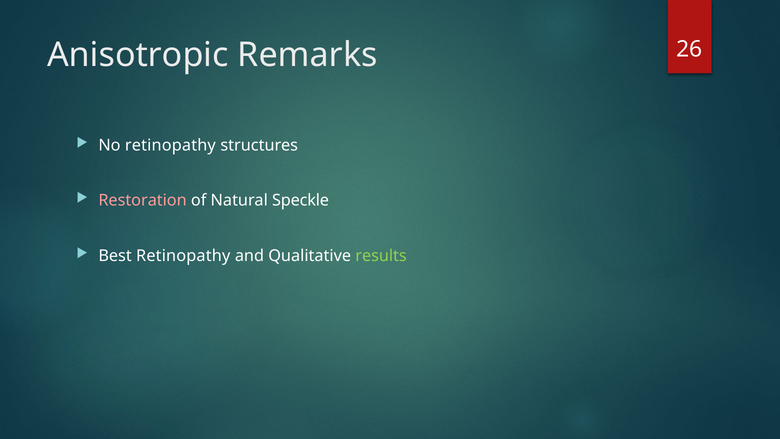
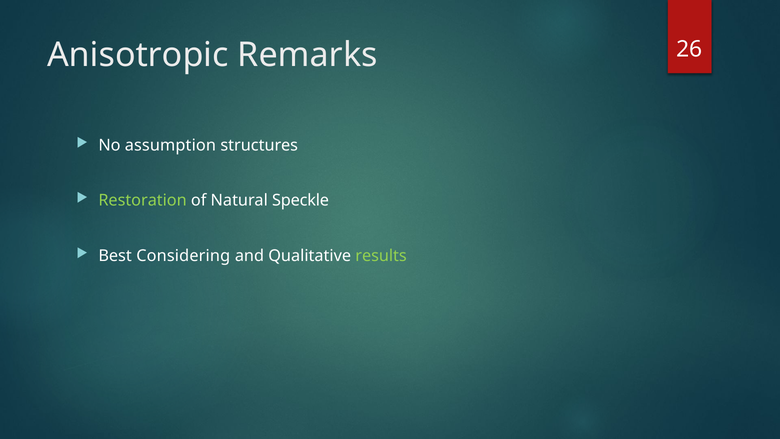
No retinopathy: retinopathy -> assumption
Restoration colour: pink -> light green
Best Retinopathy: Retinopathy -> Considering
